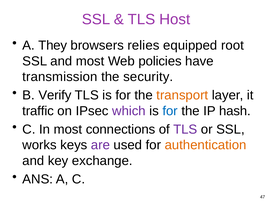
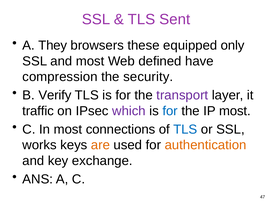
Host: Host -> Sent
relies: relies -> these
root: root -> only
policies: policies -> defined
transmission: transmission -> compression
transport colour: orange -> purple
IP hash: hash -> most
TLS at (185, 130) colour: purple -> blue
are colour: purple -> orange
